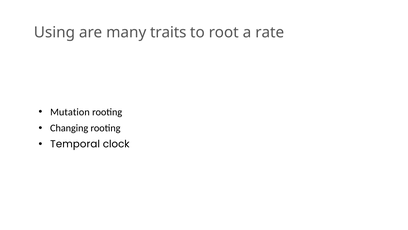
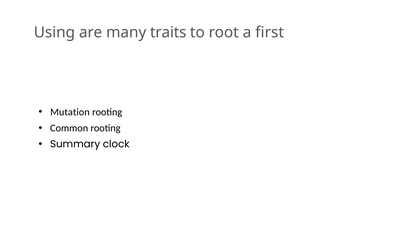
rate: rate -> first
Changing: Changing -> Common
Temporal: Temporal -> Summary
